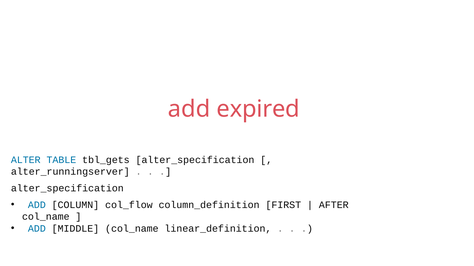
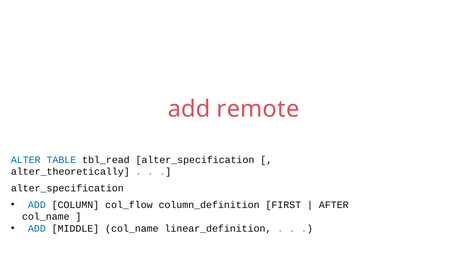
expired: expired -> remote
tbl_gets: tbl_gets -> tbl_read
alter_runningserver: alter_runningserver -> alter_theoretically
